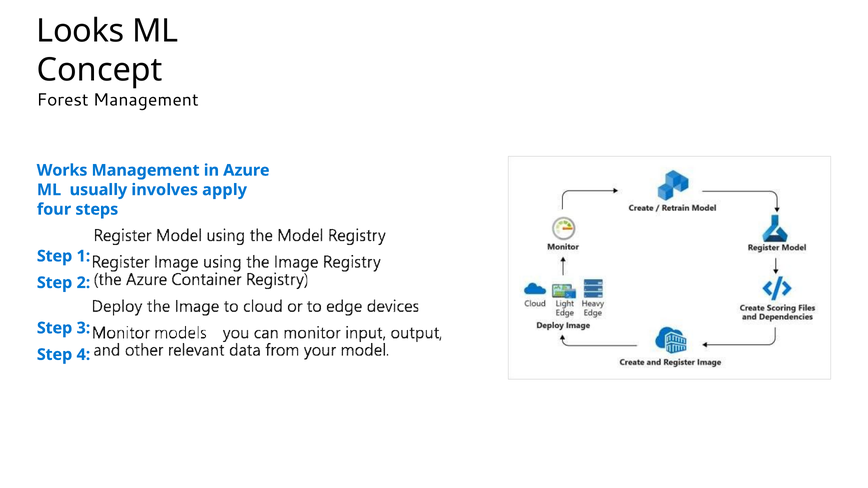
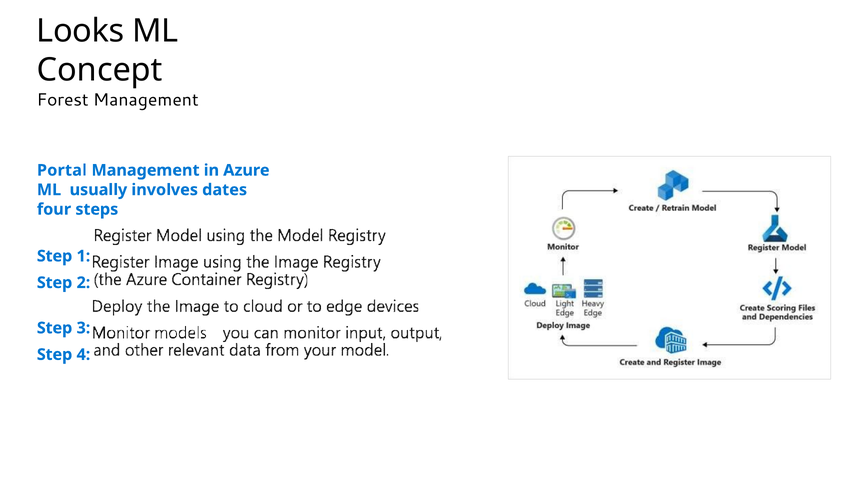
Works: Works -> Portal
apply: apply -> dates
